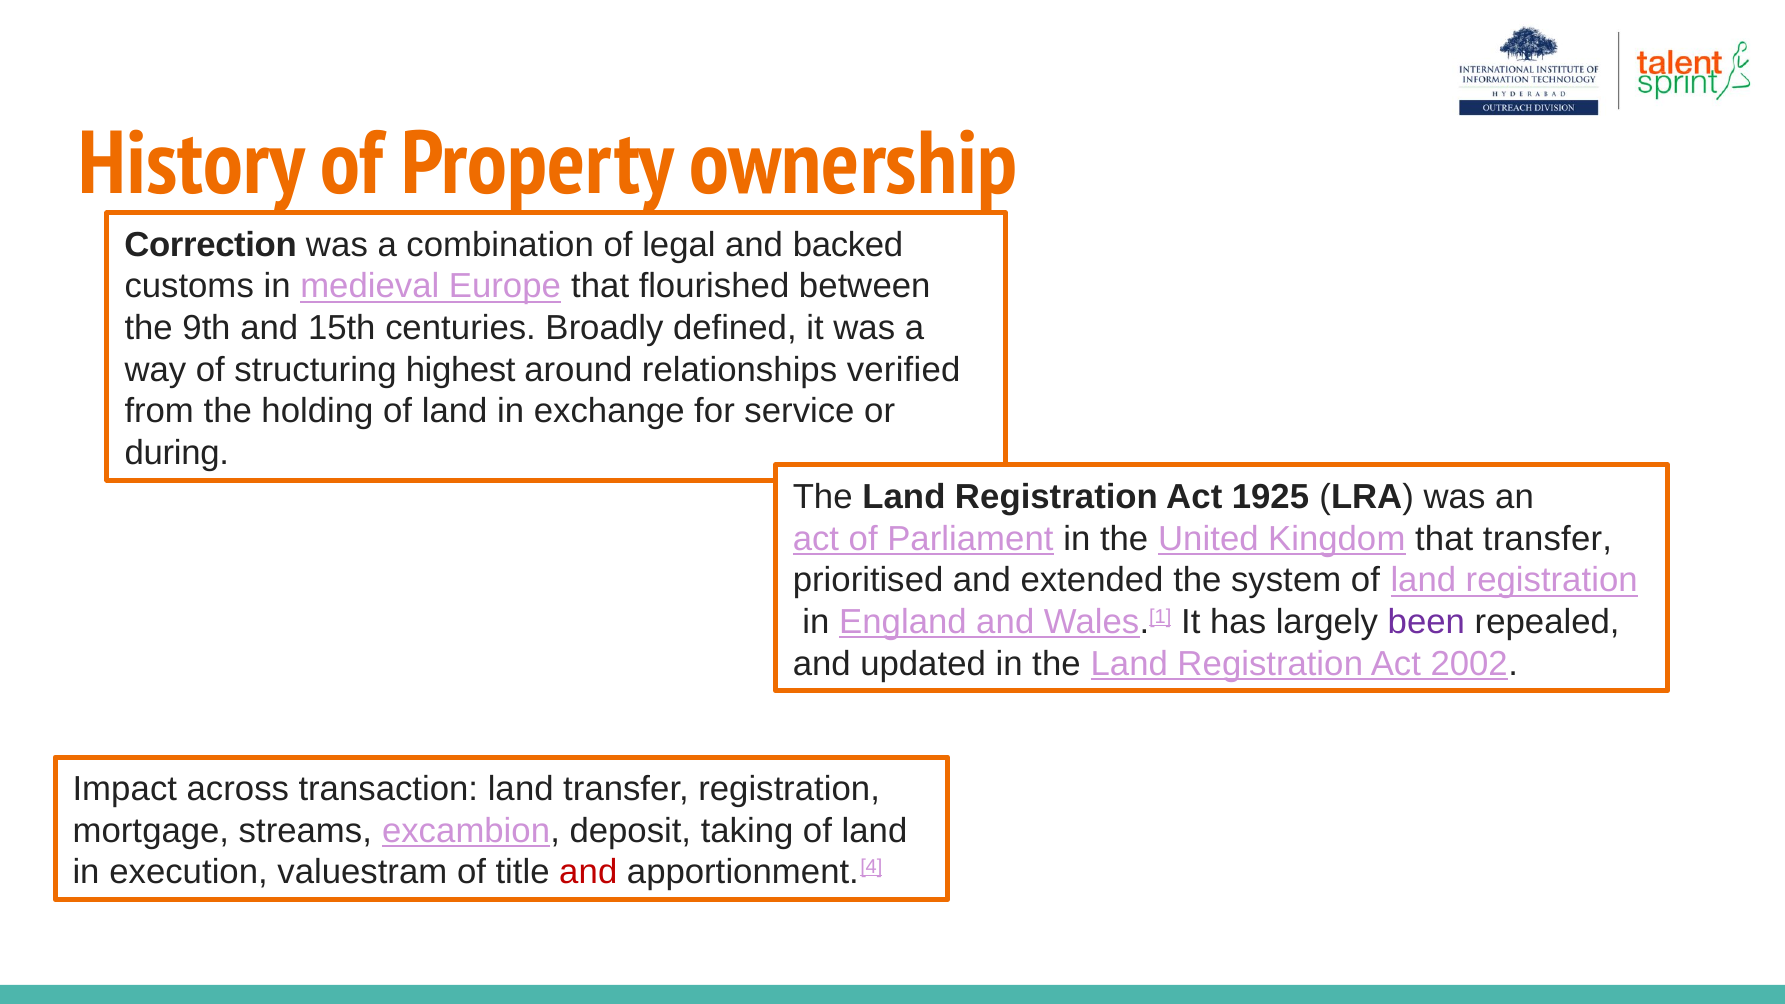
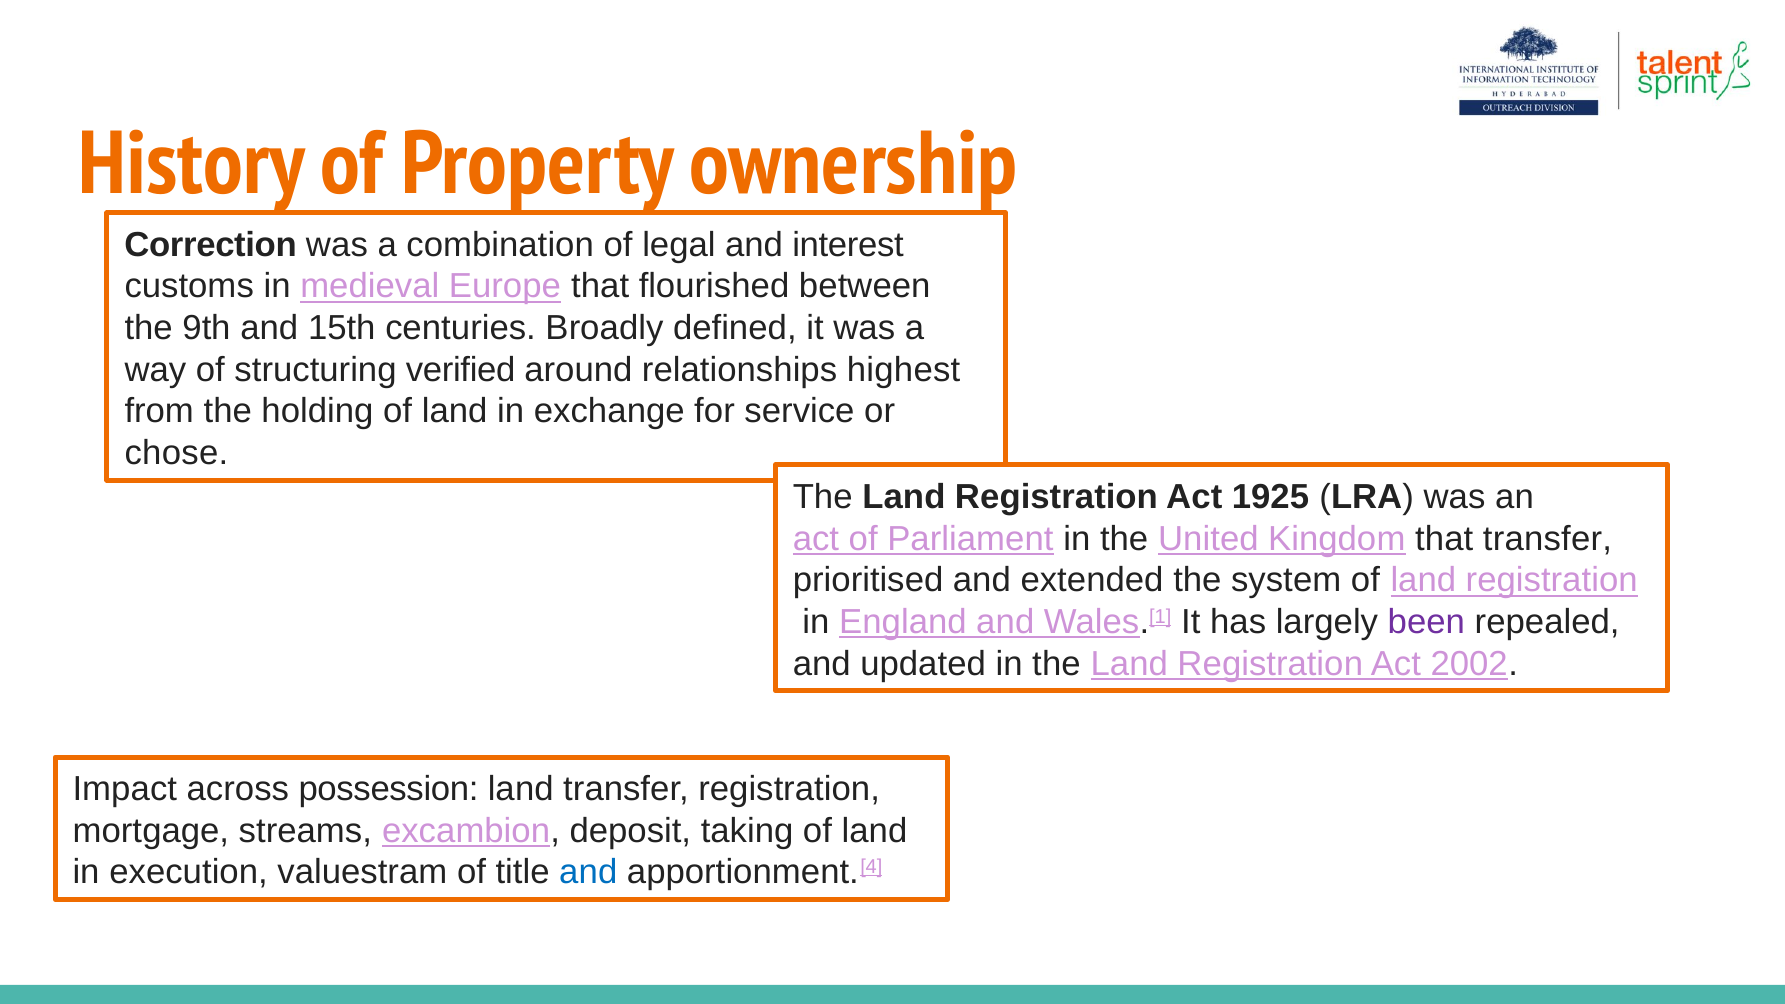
backed: backed -> interest
highest: highest -> verified
verified: verified -> highest
during: during -> chose
transaction: transaction -> possession
and at (588, 873) colour: red -> blue
